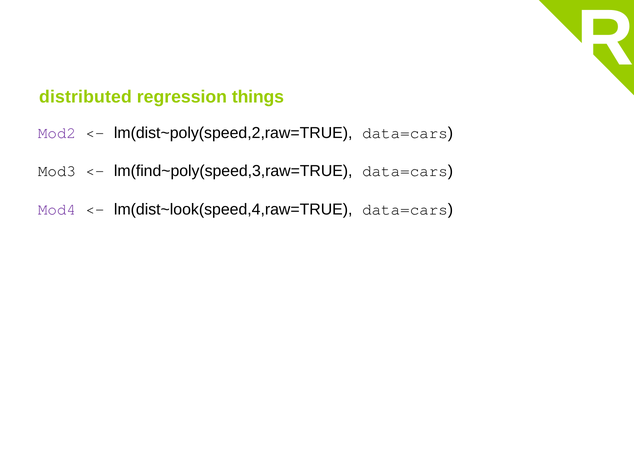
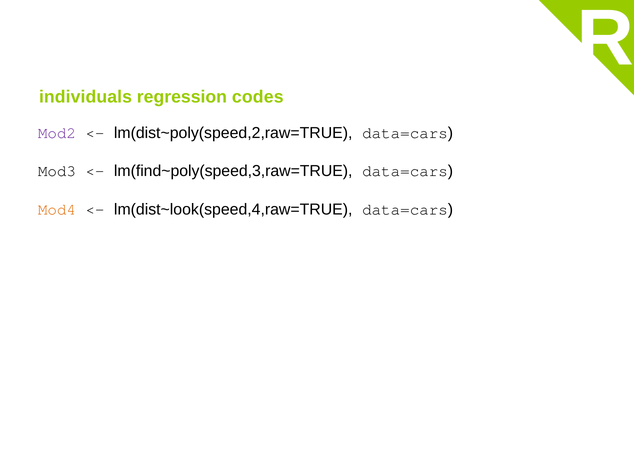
distributed: distributed -> individuals
things: things -> codes
Mod4 colour: purple -> orange
